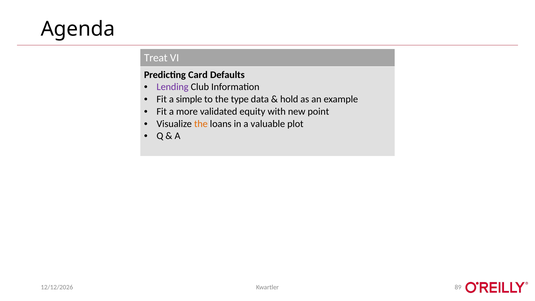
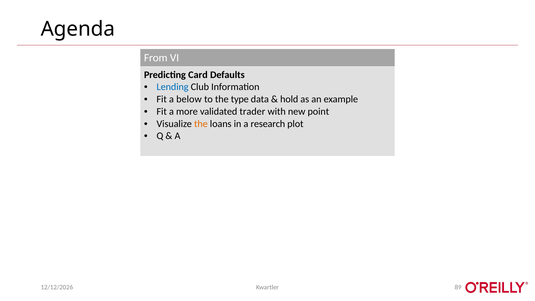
Treat: Treat -> From
Lending colour: purple -> blue
simple: simple -> below
equity: equity -> trader
valuable: valuable -> research
